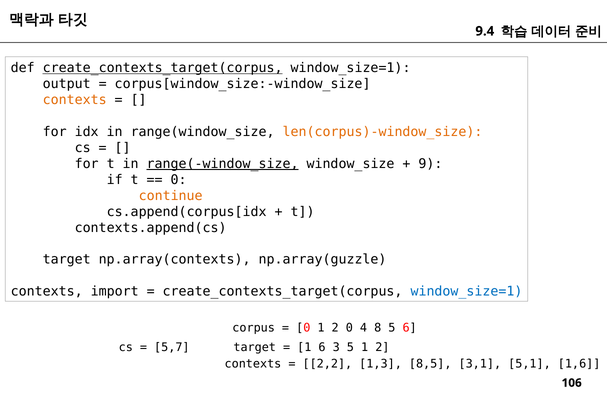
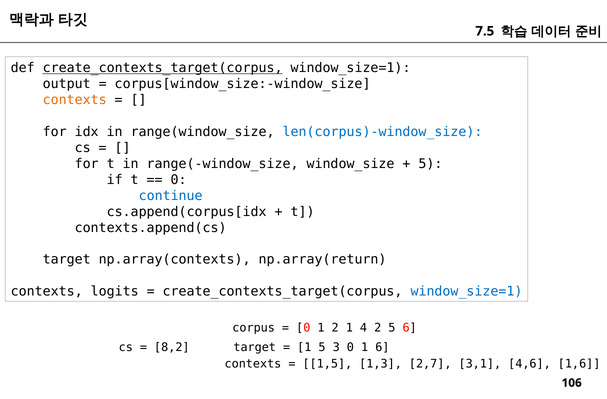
9.4: 9.4 -> 7.5
len(corpus)-window_size colour: orange -> blue
range(-window_size underline: present -> none
9 at (430, 164): 9 -> 5
continue colour: orange -> blue
np.array(guzzle: np.array(guzzle -> np.array(return
import: import -> logits
2 0: 0 -> 1
4 8: 8 -> 2
5,7: 5,7 -> 8,2
1 6: 6 -> 5
3 5: 5 -> 0
2 at (382, 347): 2 -> 6
2,2: 2,2 -> 1,5
8,5: 8,5 -> 2,7
5,1: 5,1 -> 4,6
